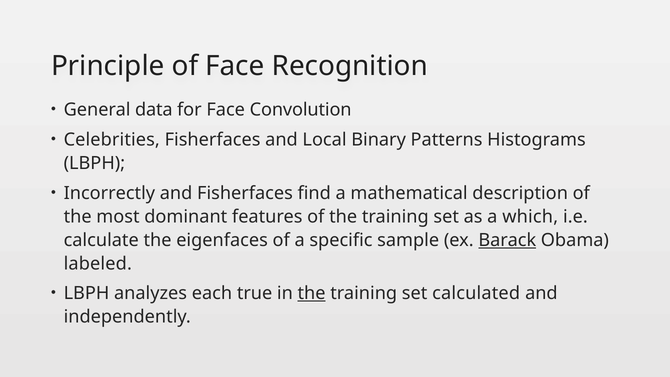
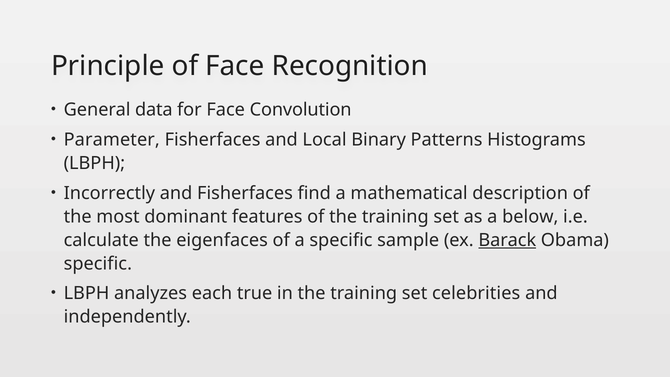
Celebrities: Celebrities -> Parameter
which: which -> below
labeled at (98, 264): labeled -> specific
the at (312, 293) underline: present -> none
calculated: calculated -> celebrities
